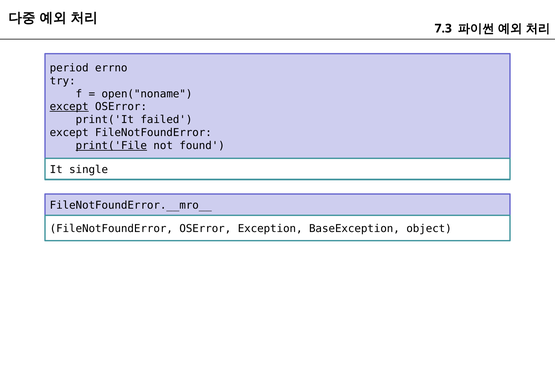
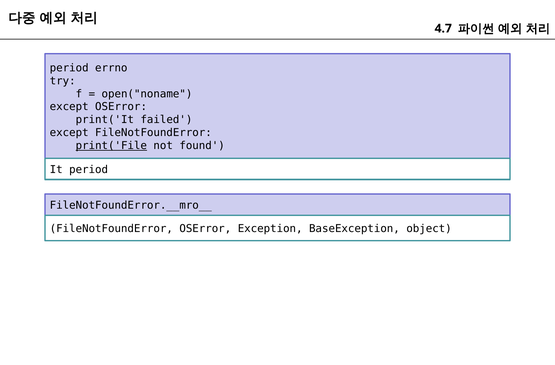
7.3: 7.3 -> 4.7
except at (69, 107) underline: present -> none
It single: single -> period
